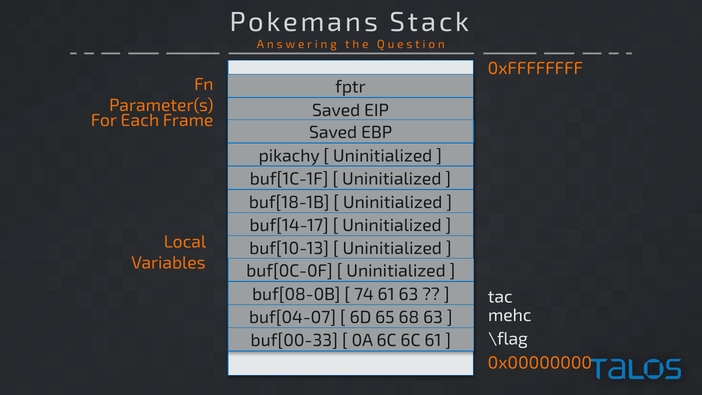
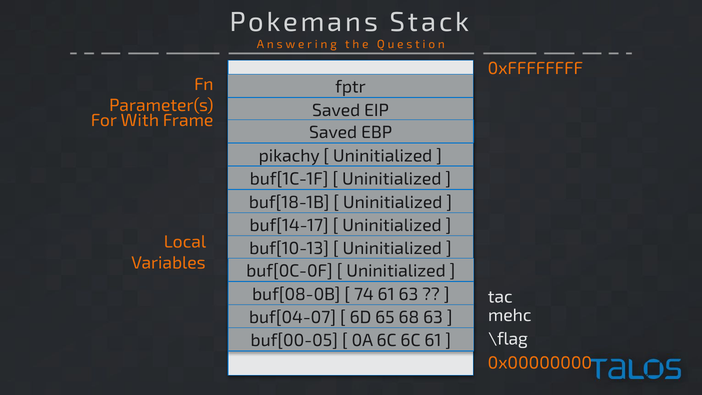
Each: Each -> With
buf[00-33: buf[00-33 -> buf[00-05
